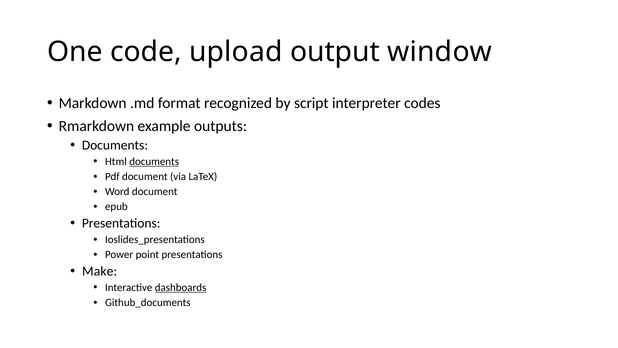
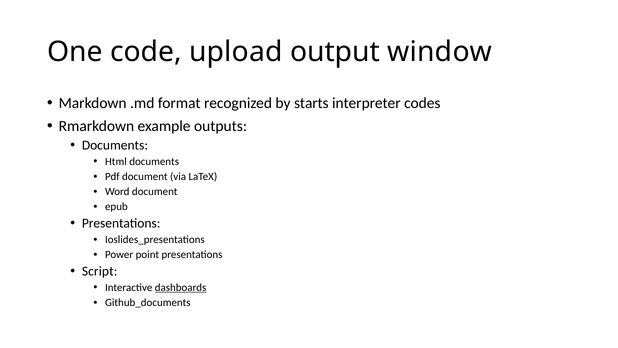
script: script -> starts
documents at (154, 162) underline: present -> none
Make: Make -> Script
